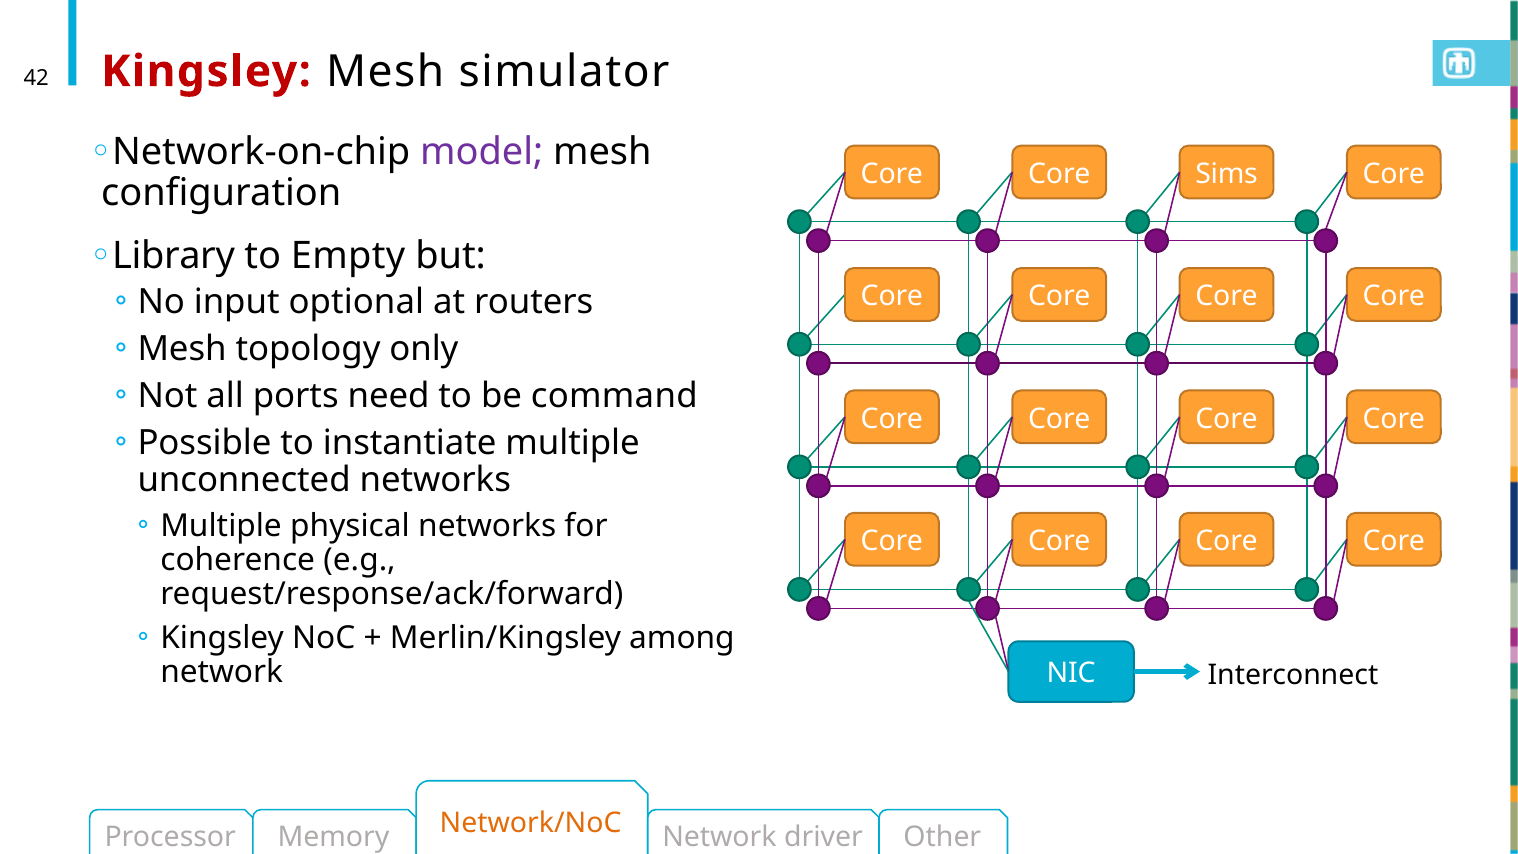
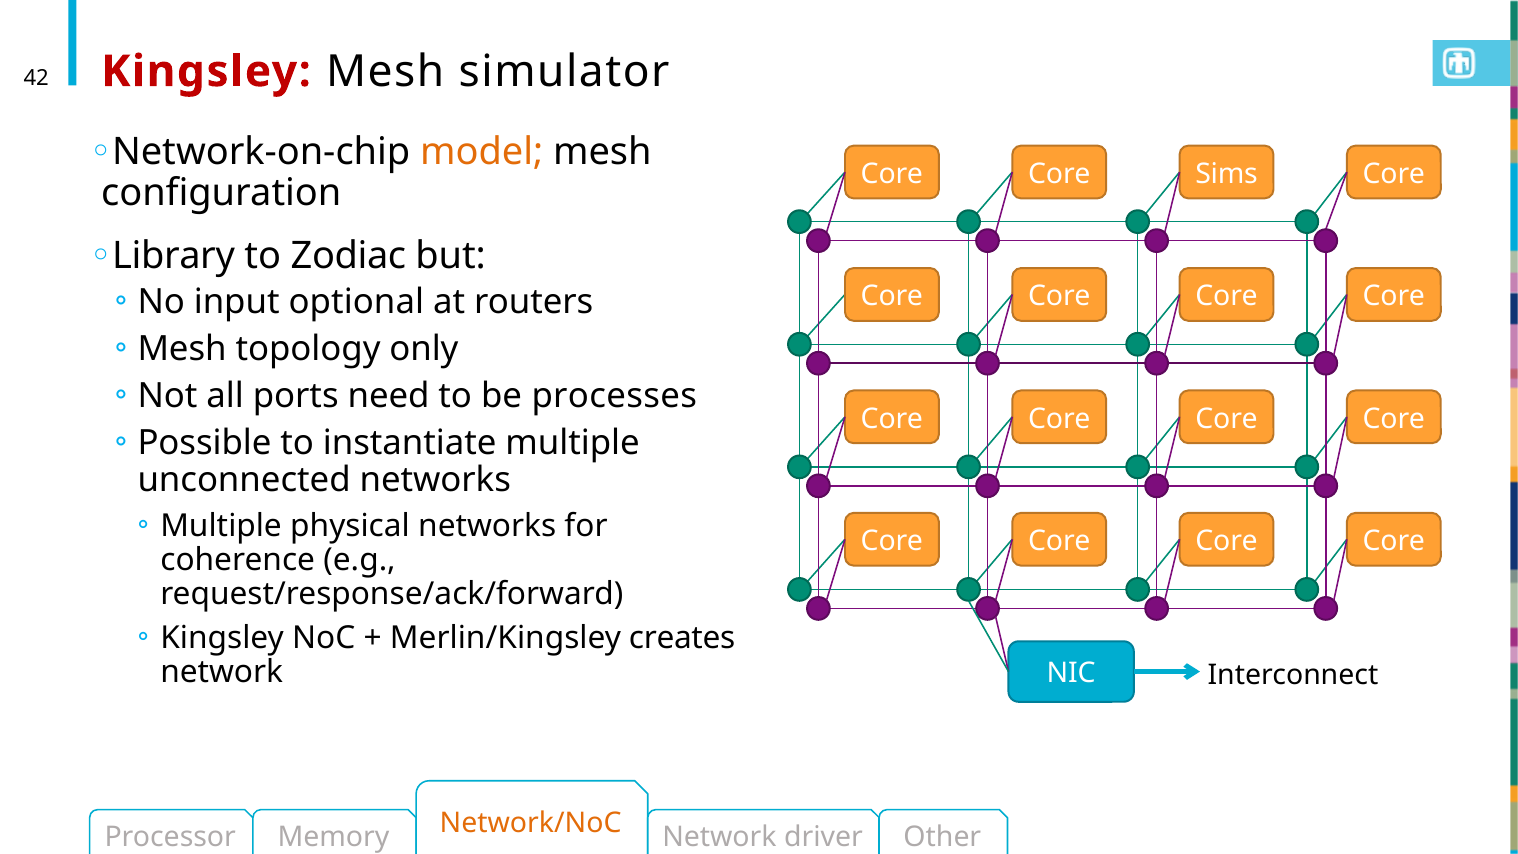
model colour: purple -> orange
Empty: Empty -> Zodiac
command: command -> processes
among: among -> creates
